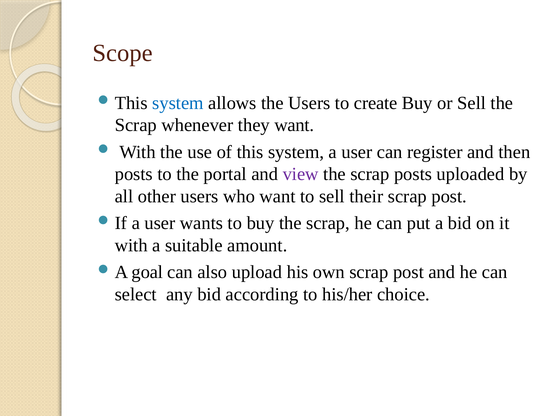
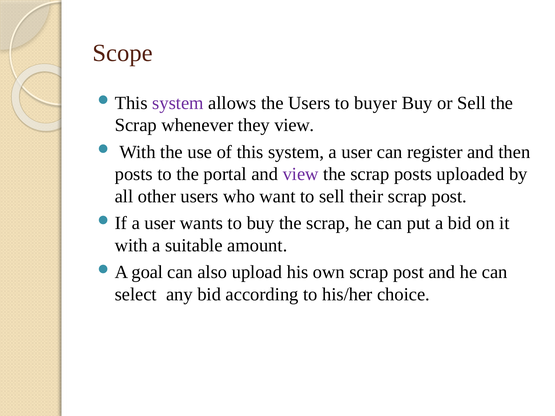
system at (178, 103) colour: blue -> purple
create: create -> buyer
they want: want -> view
